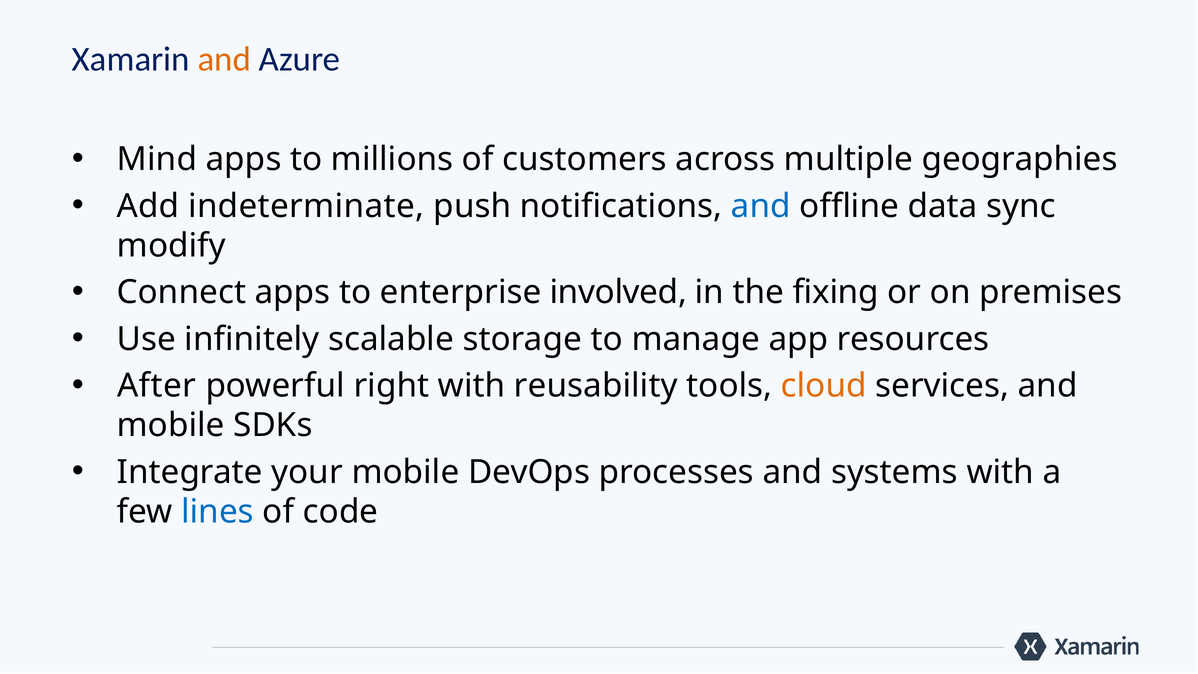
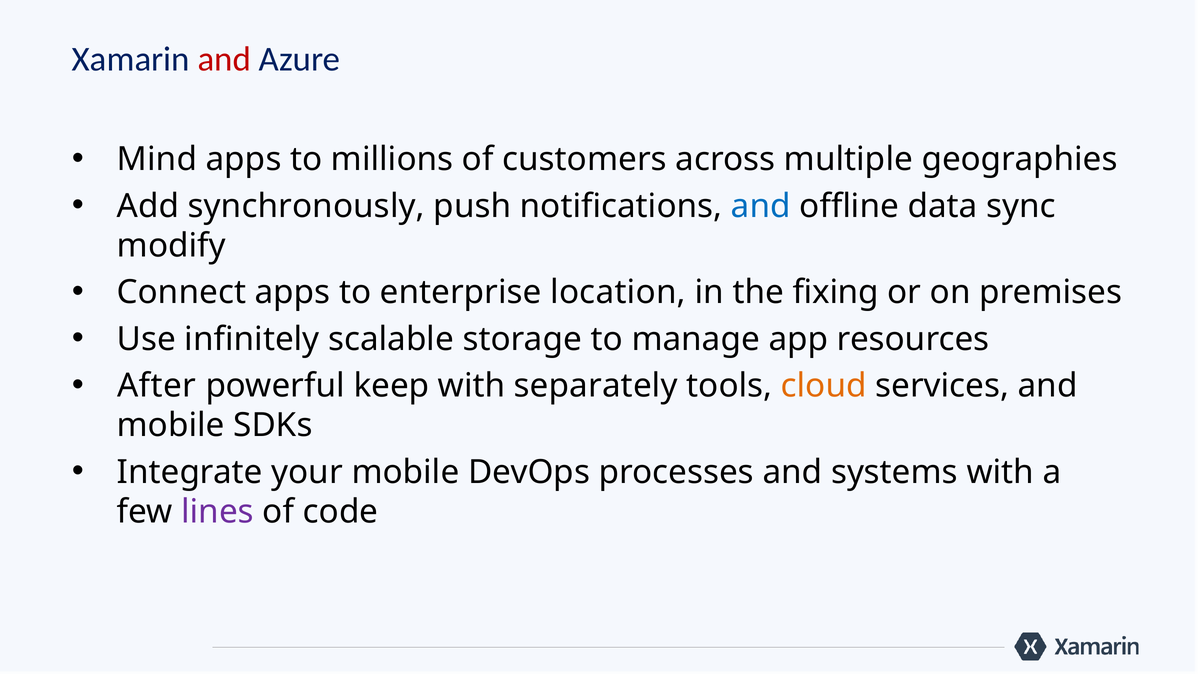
and at (224, 59) colour: orange -> red
indeterminate: indeterminate -> synchronously
involved: involved -> location
right: right -> keep
reusability: reusability -> separately
lines colour: blue -> purple
